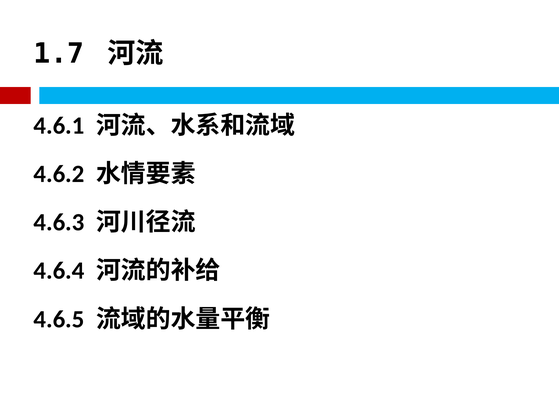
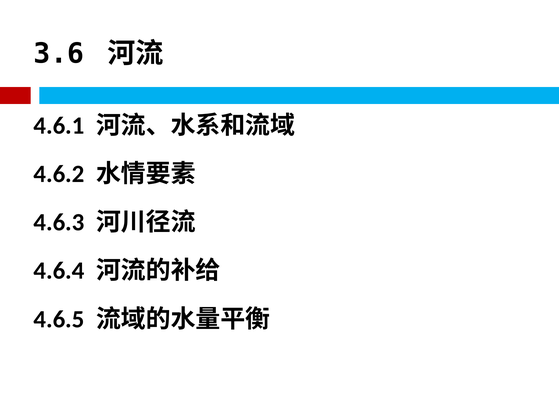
1.7: 1.7 -> 3.6
